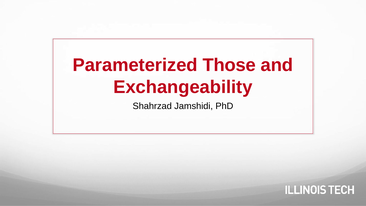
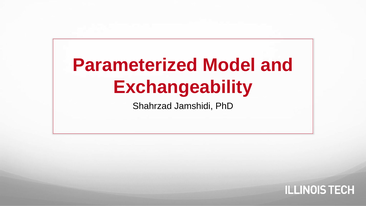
Those: Those -> Model
